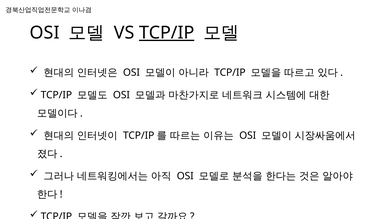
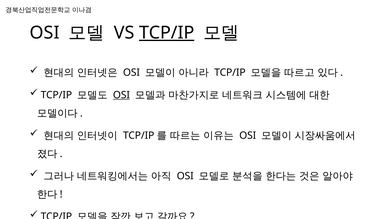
OSI at (121, 95) underline: none -> present
